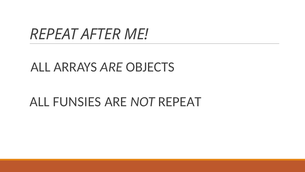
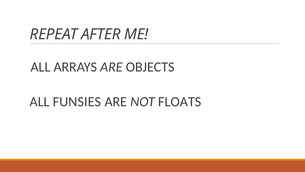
NOT REPEAT: REPEAT -> FLOATS
